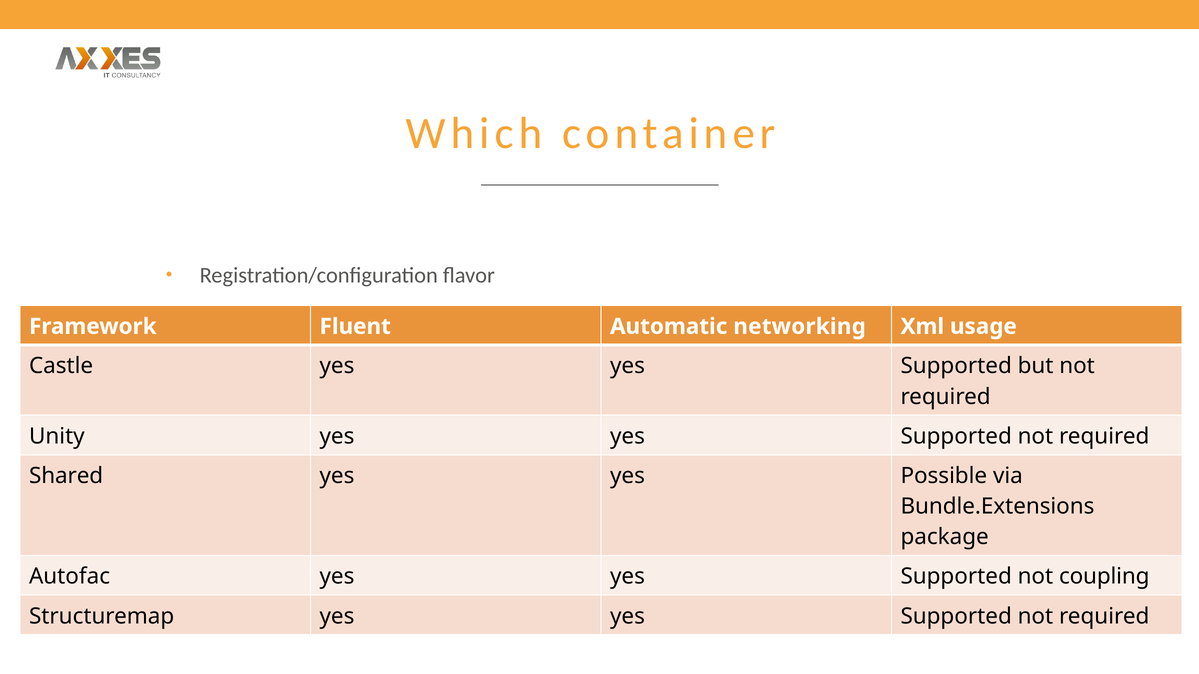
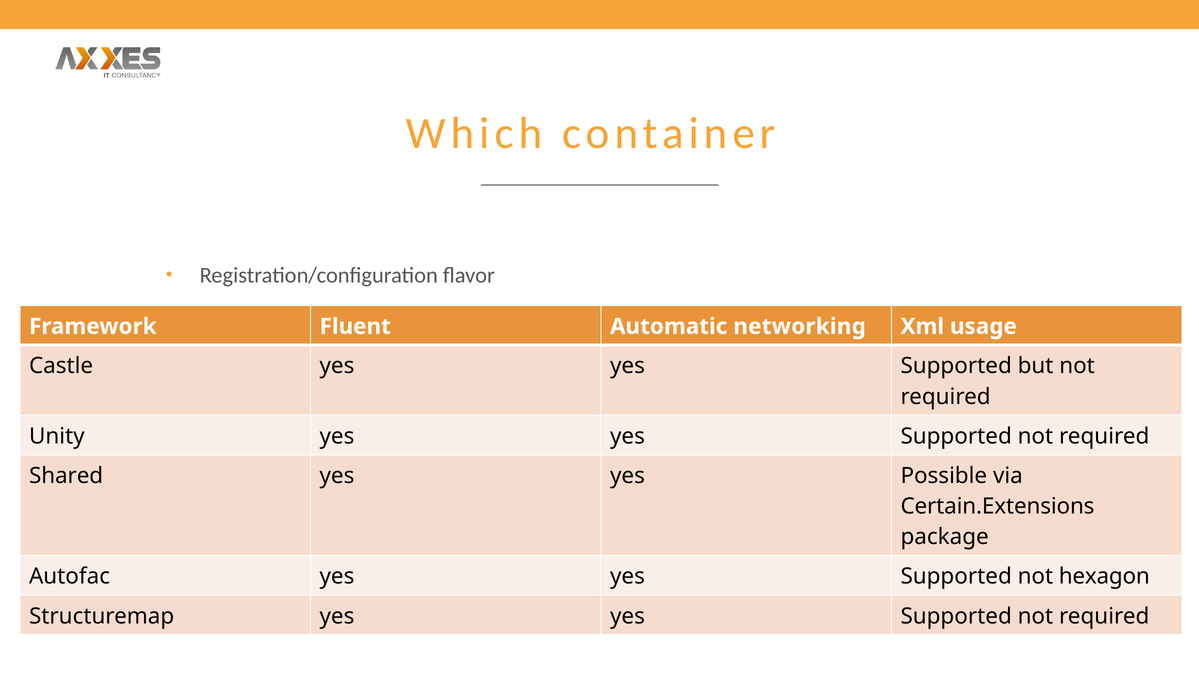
Bundle.Extensions: Bundle.Extensions -> Certain.Extensions
coupling: coupling -> hexagon
